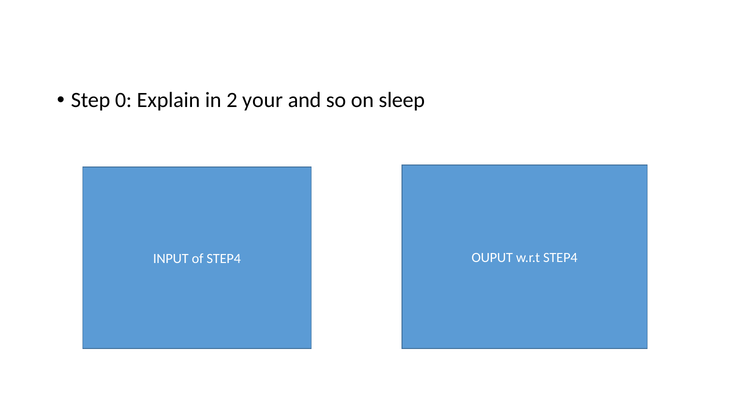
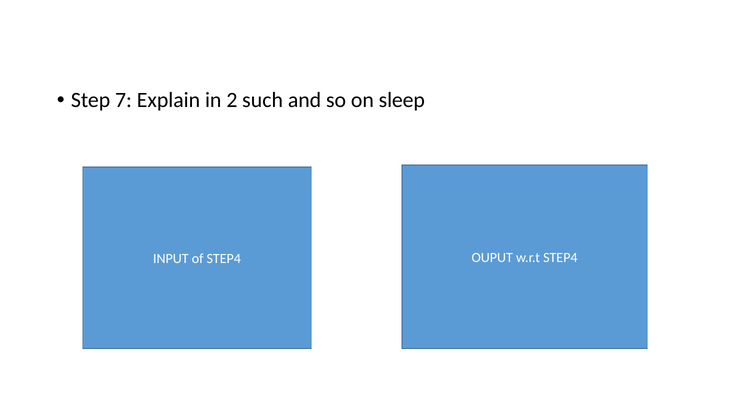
0: 0 -> 7
your: your -> such
